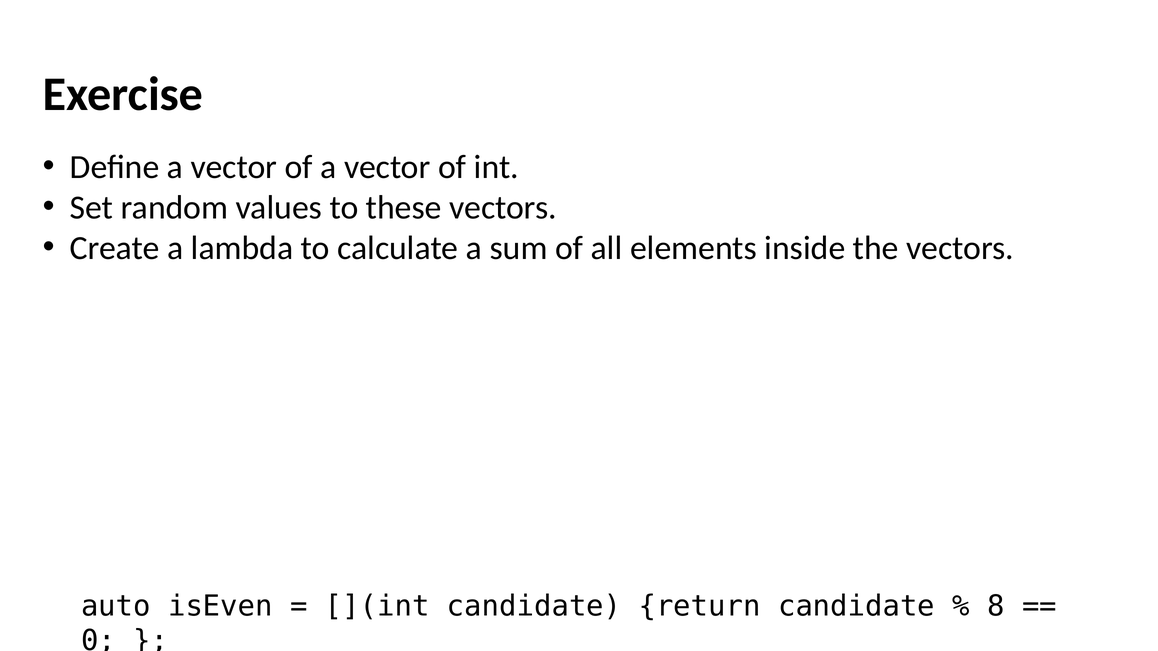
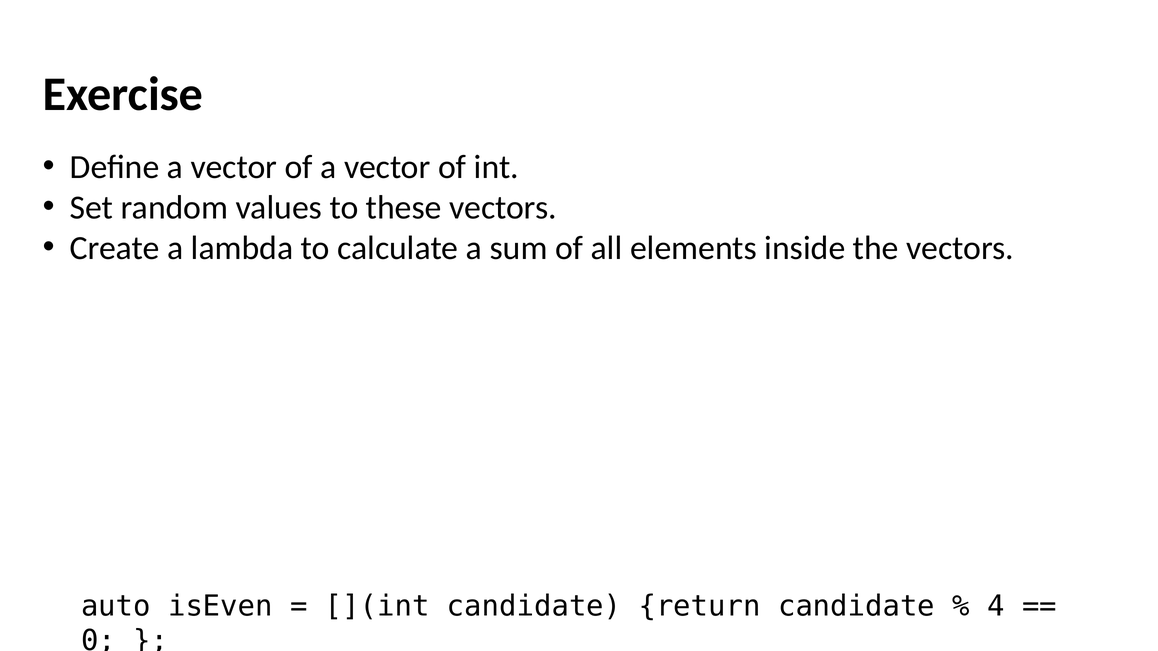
8: 8 -> 4
